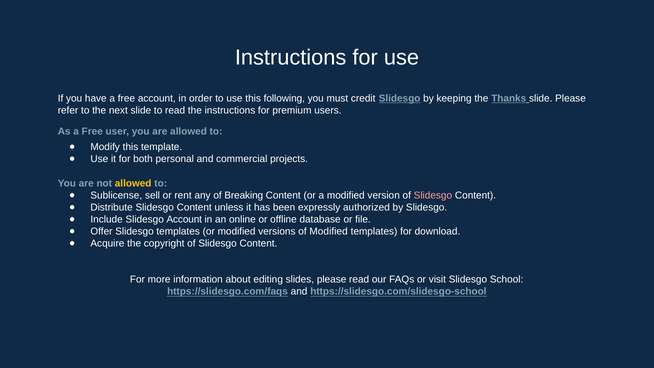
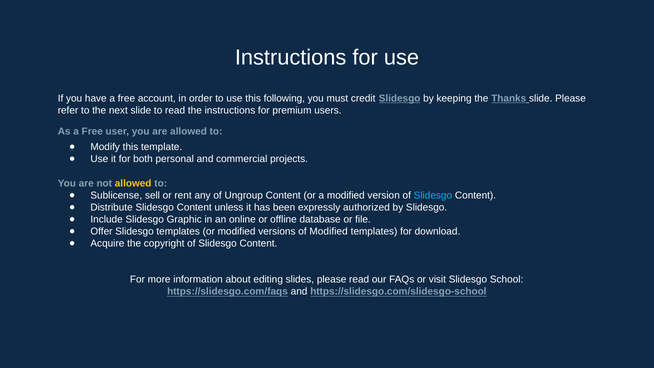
Breaking: Breaking -> Ungroup
Slidesgo at (433, 196) colour: pink -> light blue
Slidesgo Account: Account -> Graphic
